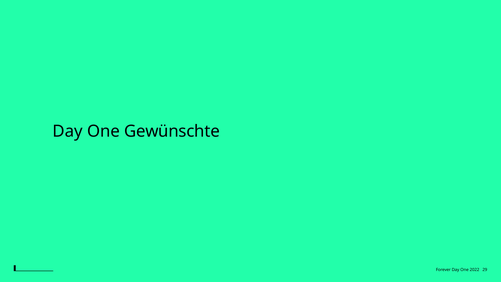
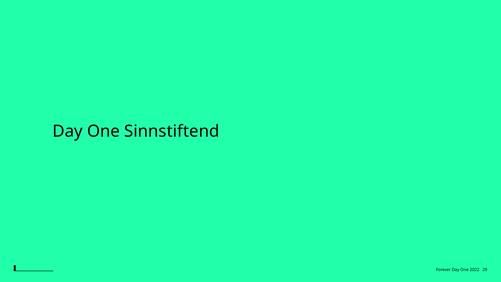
Gewünschte: Gewünschte -> Sinnstiftend
